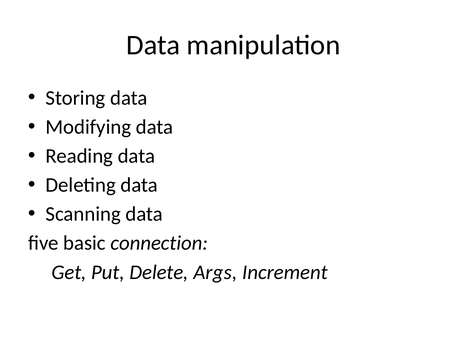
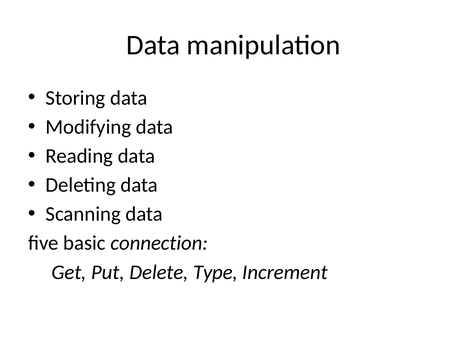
Args: Args -> Type
